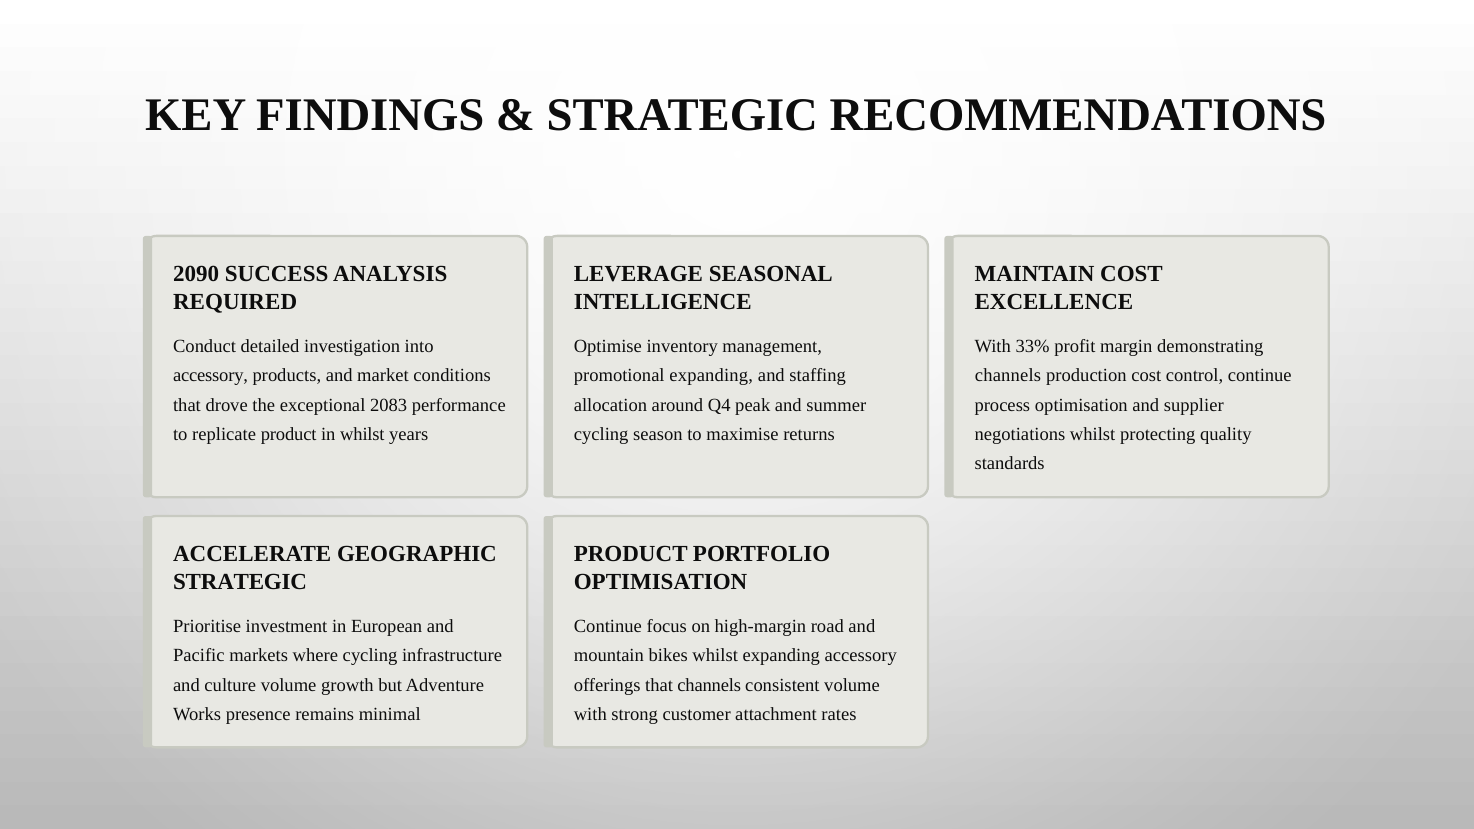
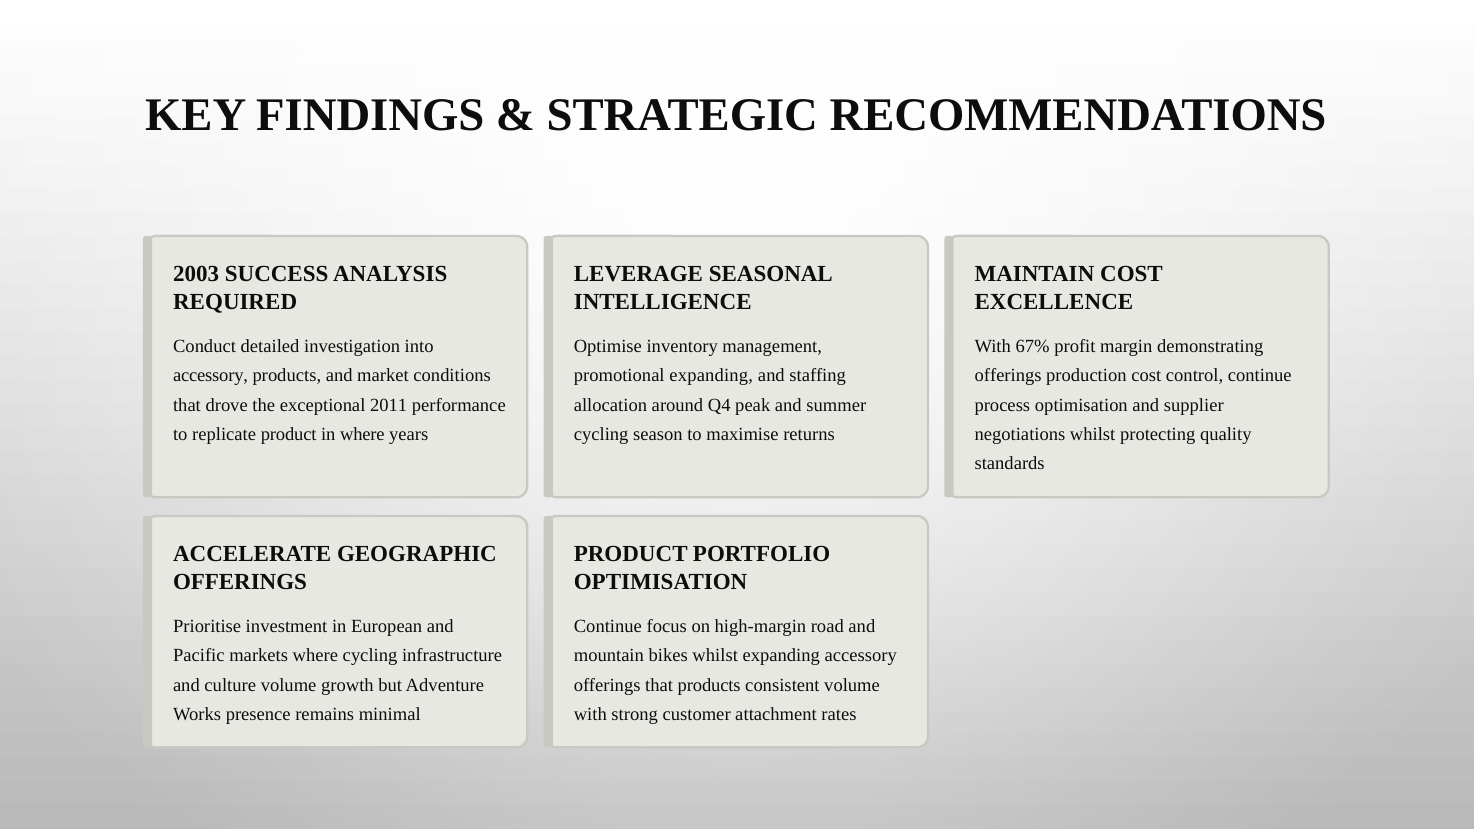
2090: 2090 -> 2003
33%: 33% -> 67%
channels at (1008, 376): channels -> offerings
2083: 2083 -> 2011
in whilst: whilst -> where
STRATEGIC at (240, 582): STRATEGIC -> OFFERINGS
that channels: channels -> products
